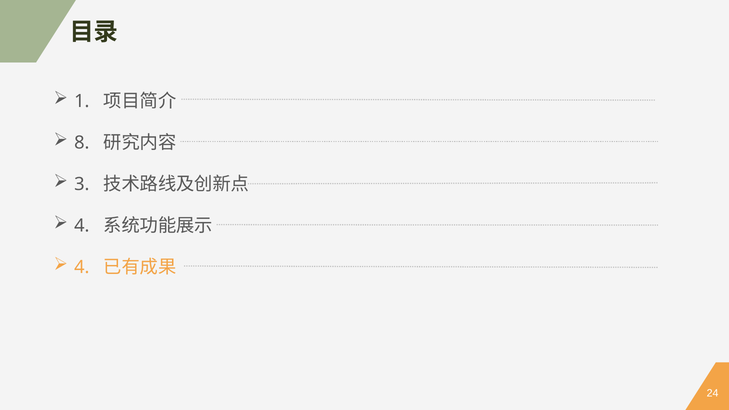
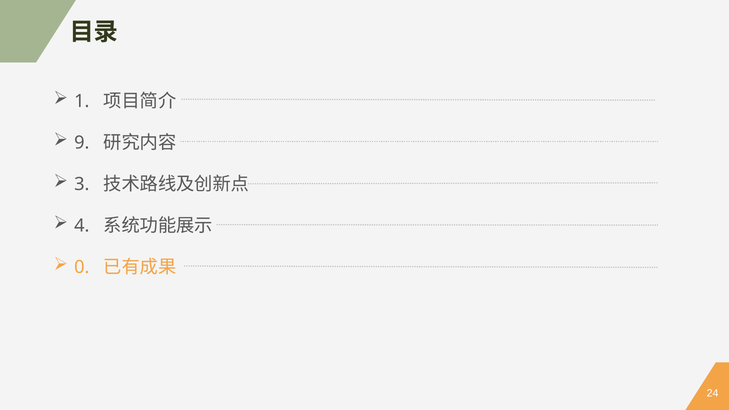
8: 8 -> 9
4 at (82, 267): 4 -> 0
